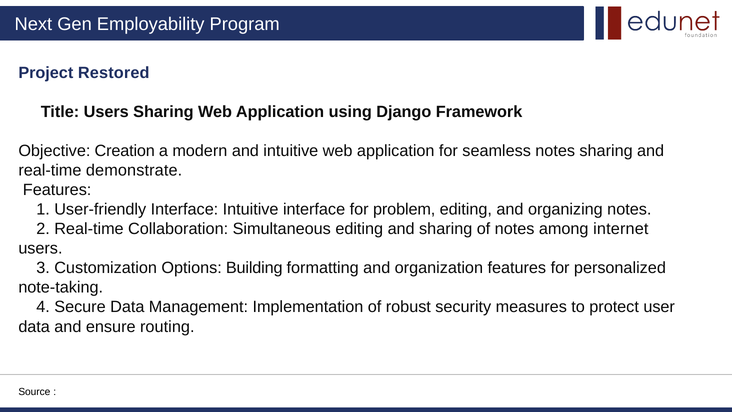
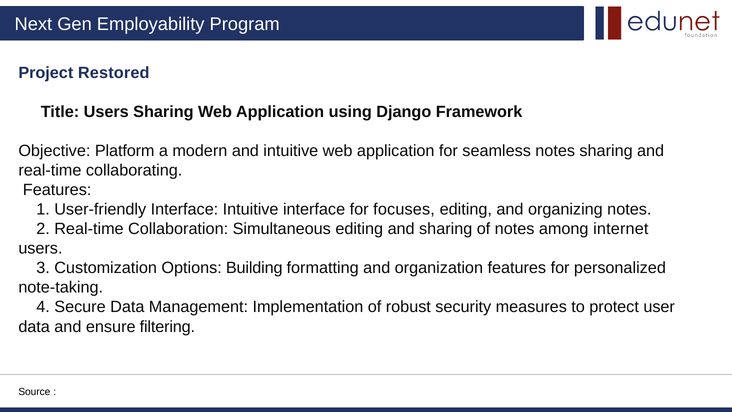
Creation: Creation -> Platform
demonstrate: demonstrate -> collaborating
problem: problem -> focuses
routing: routing -> filtering
